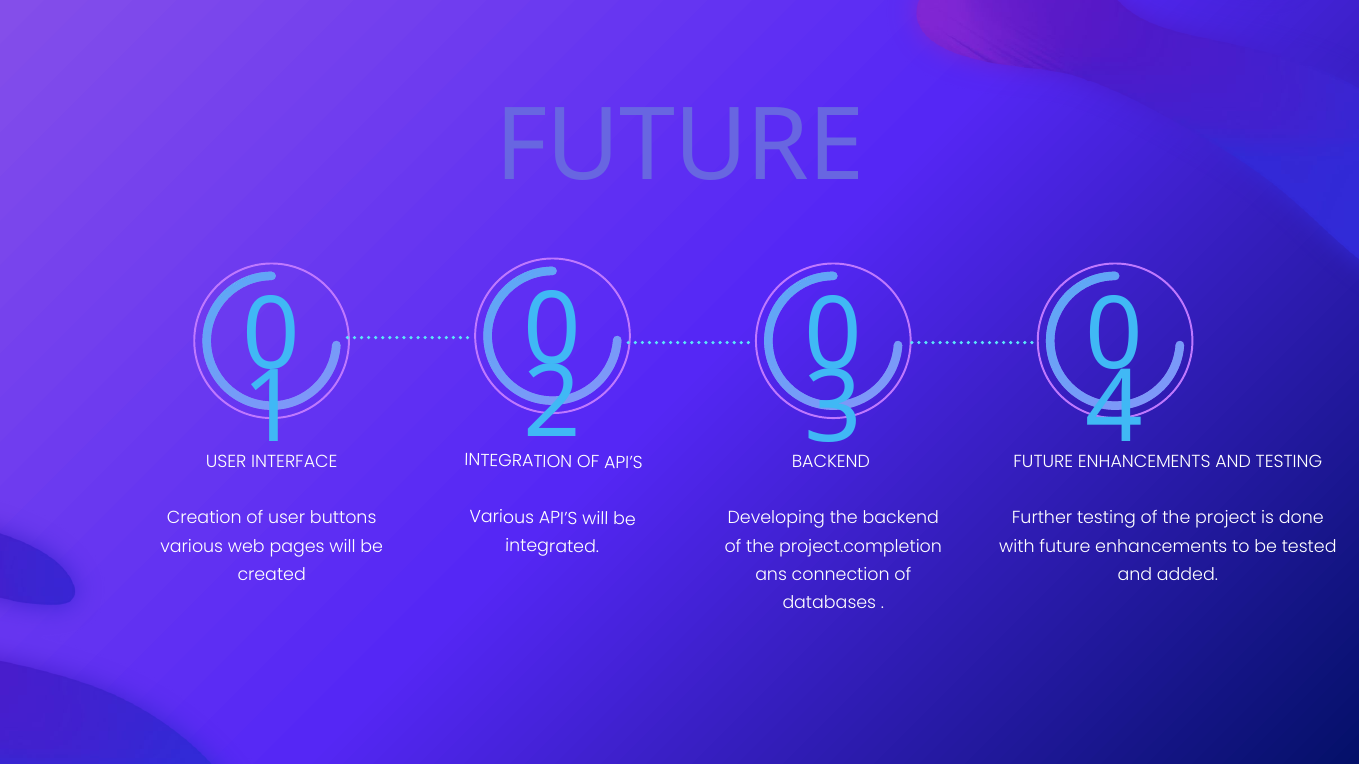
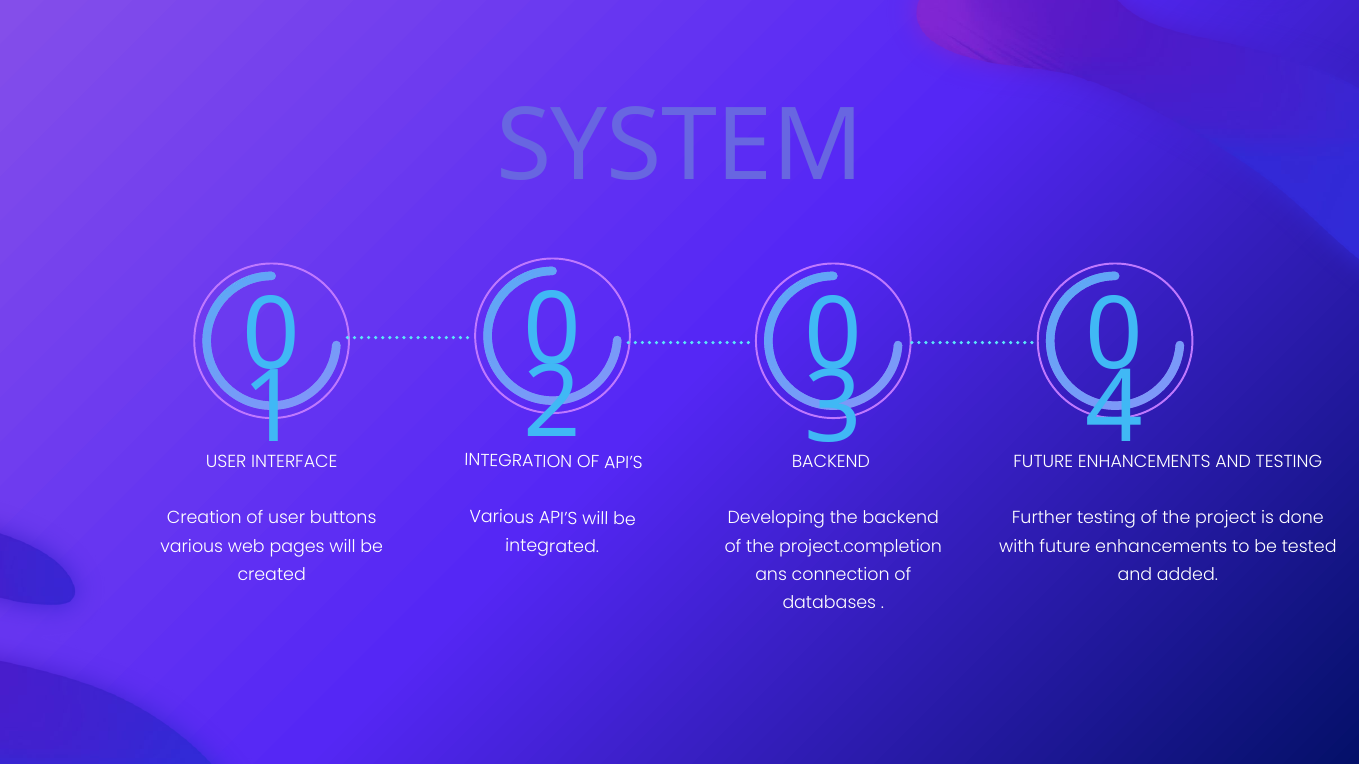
FUTURE at (680, 147): FUTURE -> SYSTEM
